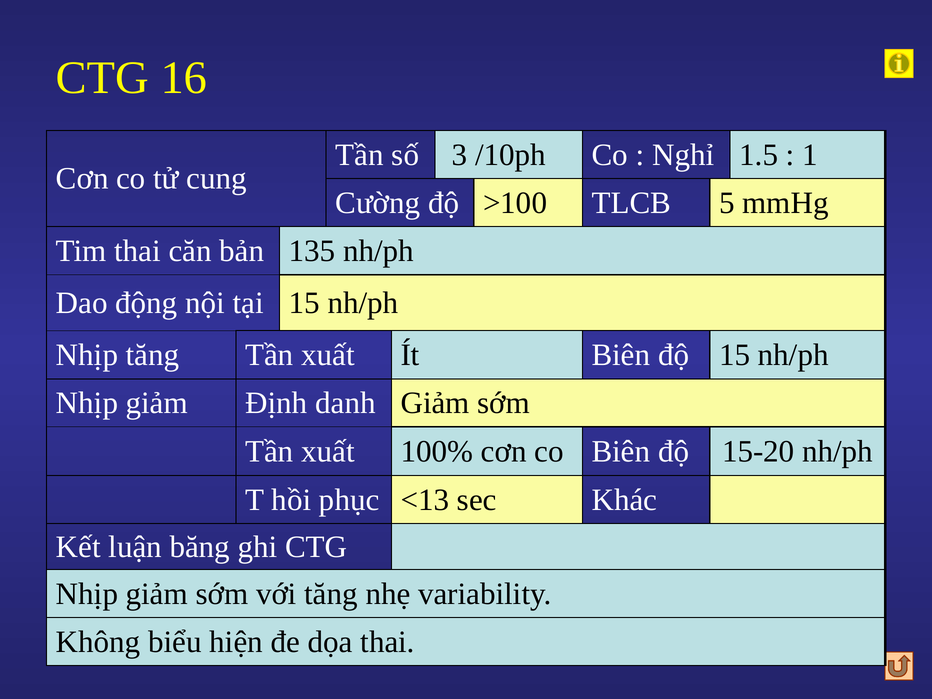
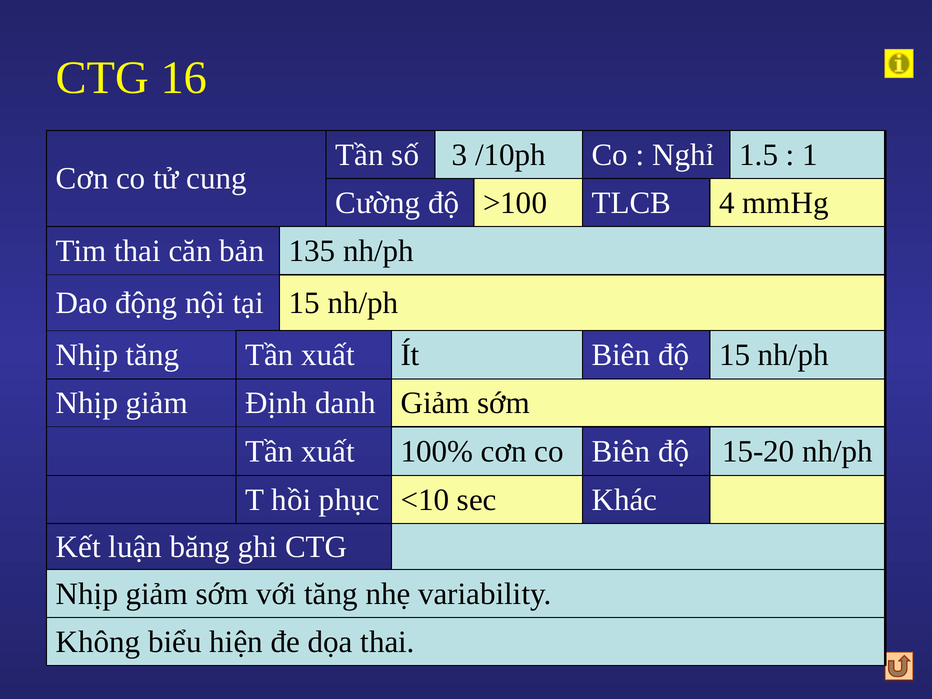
5: 5 -> 4
<13: <13 -> <10
